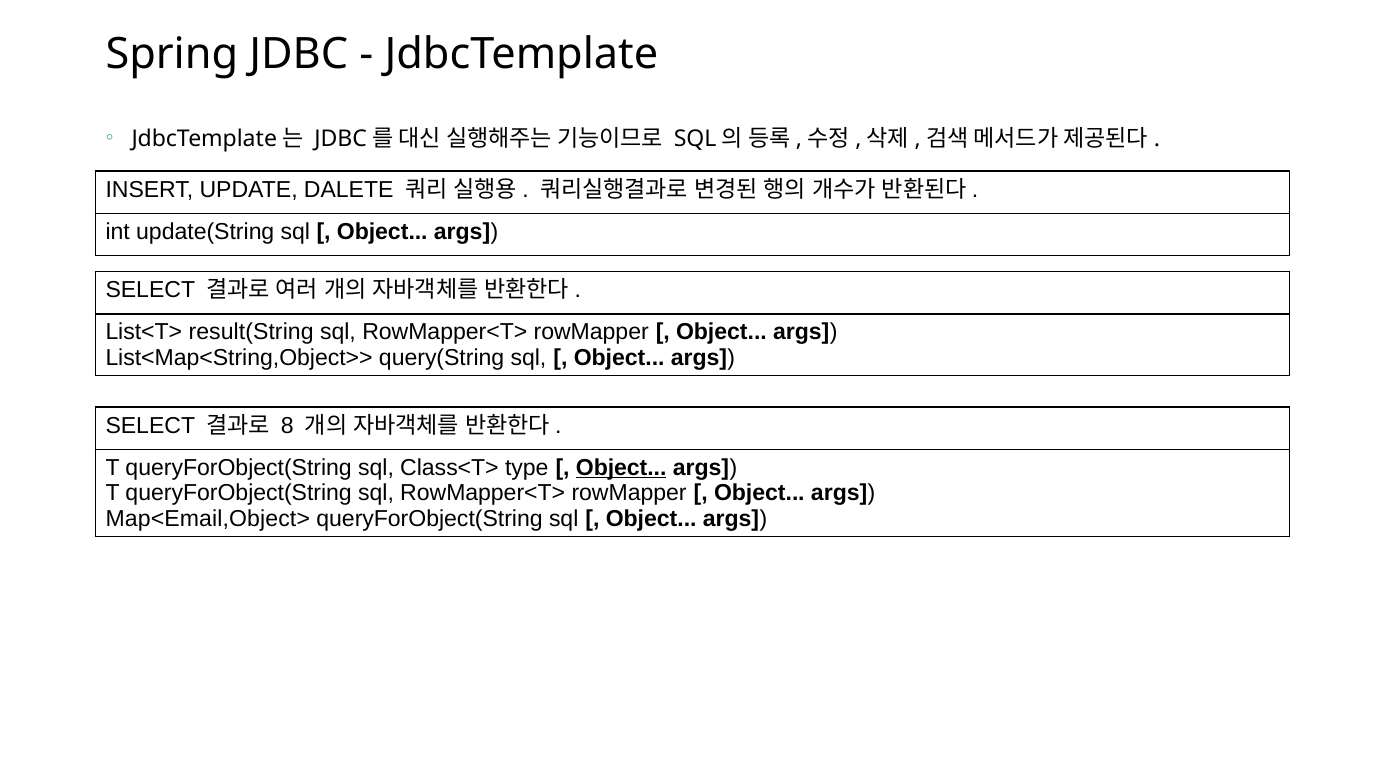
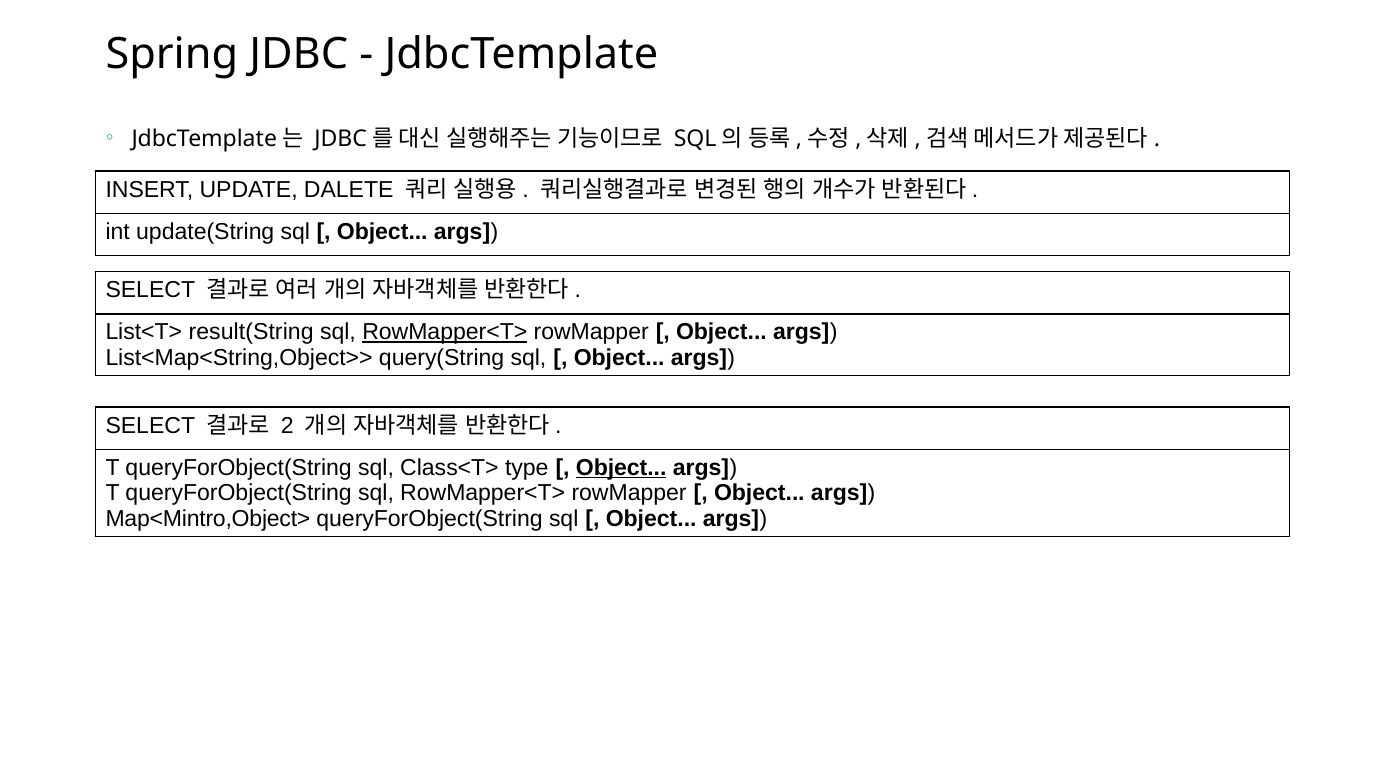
RowMapper<T> at (445, 332) underline: none -> present
8: 8 -> 2
Map<Email,Object>: Map<Email,Object> -> Map<Mintro,Object>
